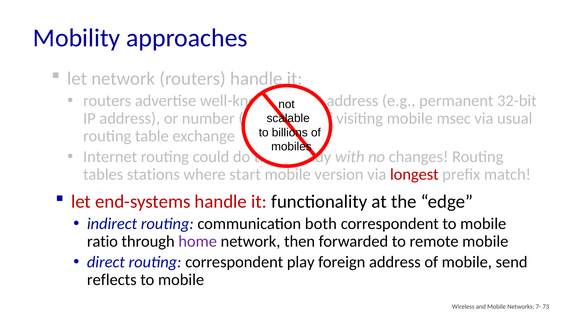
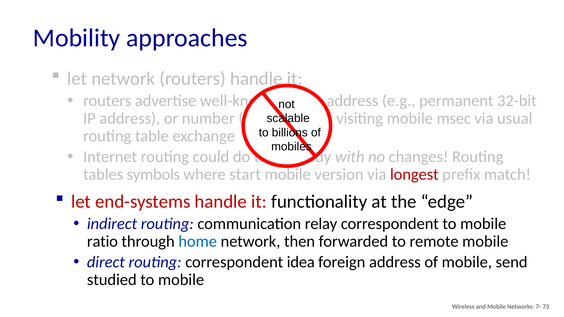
stations: stations -> symbols
both: both -> relay
home colour: purple -> blue
play: play -> idea
reflects: reflects -> studied
